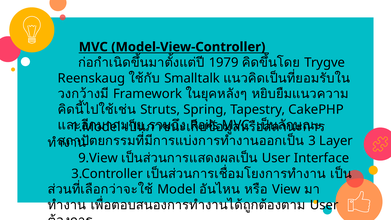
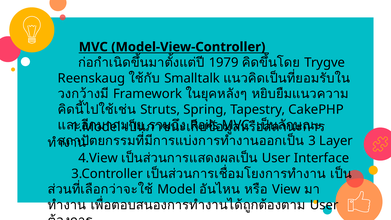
9.View: 9.View -> 4.View
